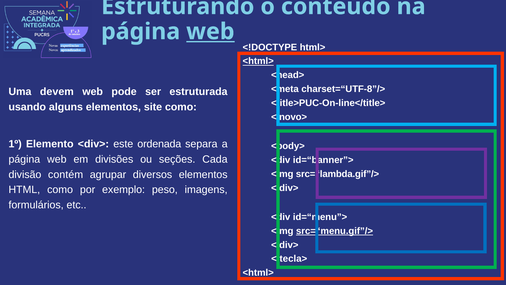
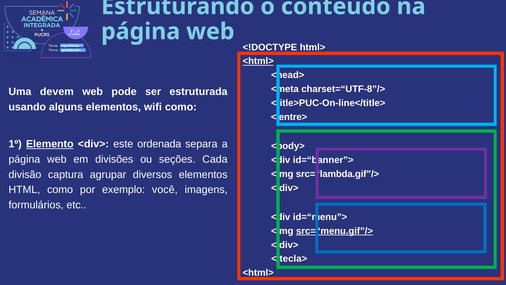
web at (210, 32) underline: present -> none
site: site -> wifi
</novo>: </novo> -> </entre>
Elemento underline: none -> present
contém: contém -> captura
peso: peso -> você
